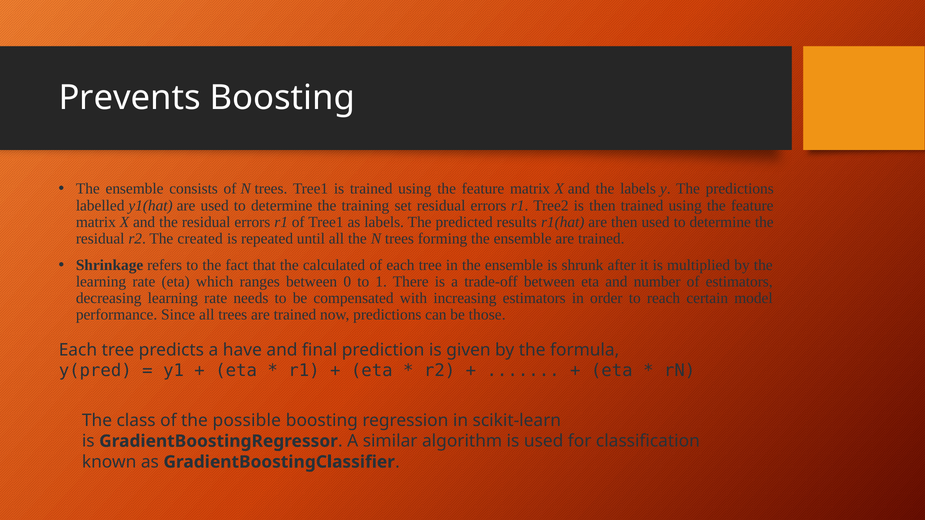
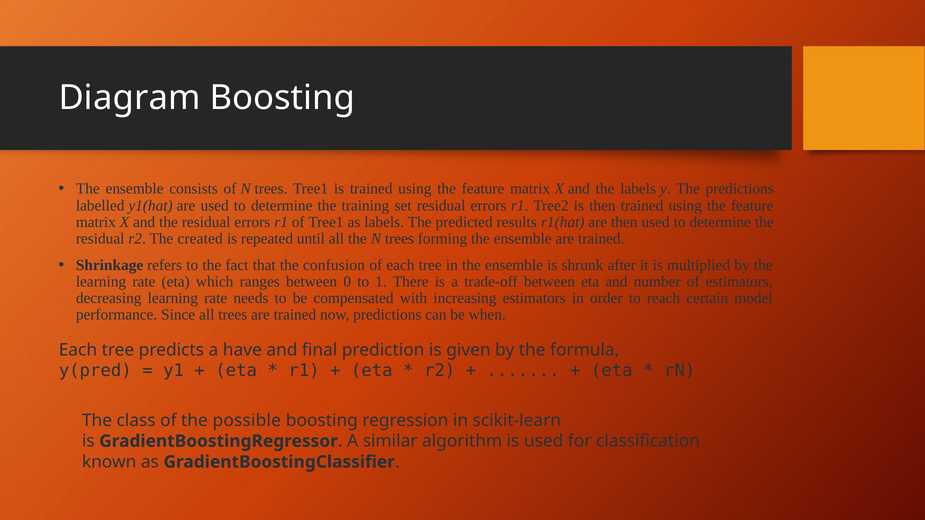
Prevents: Prevents -> Diagram
calculated: calculated -> confusion
those: those -> when
